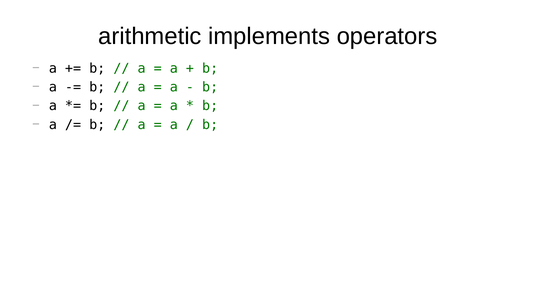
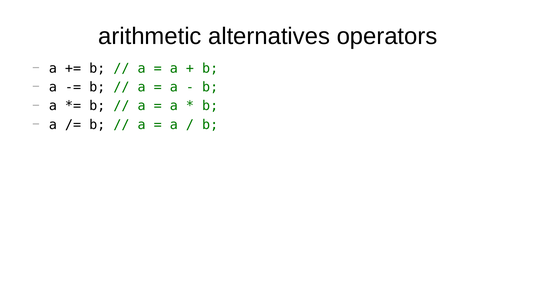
implements: implements -> alternatives
